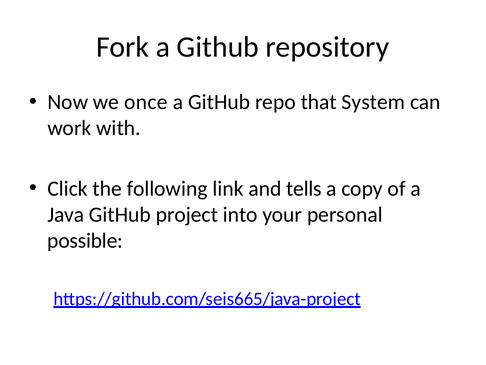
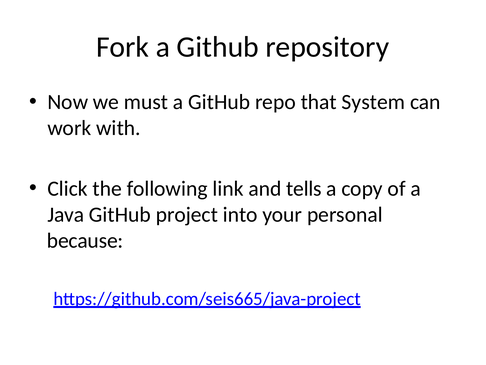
once: once -> must
possible: possible -> because
